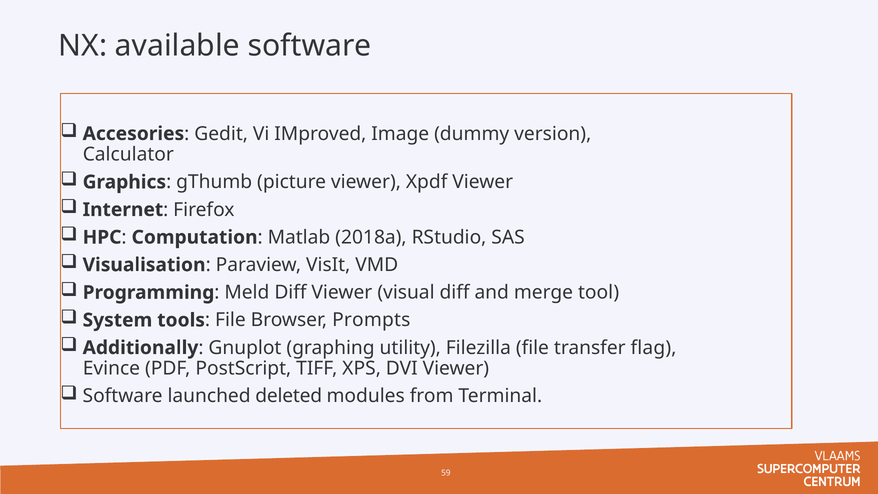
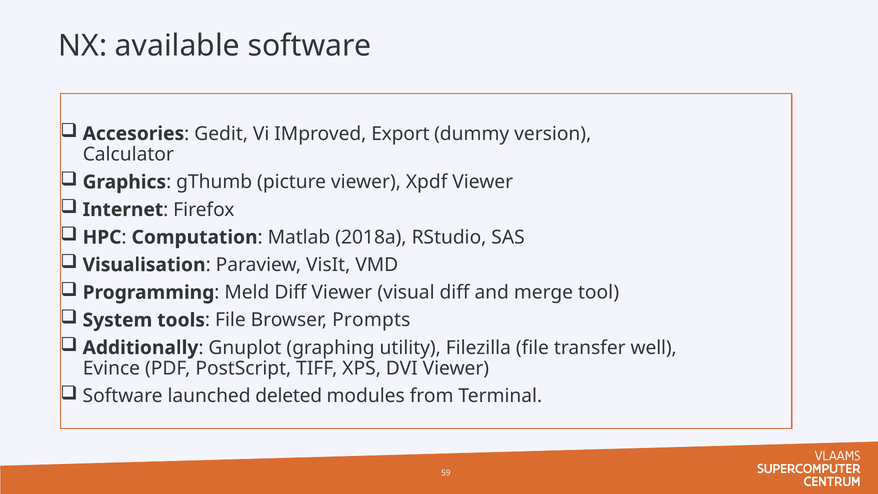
Image: Image -> Export
flag: flag -> well
